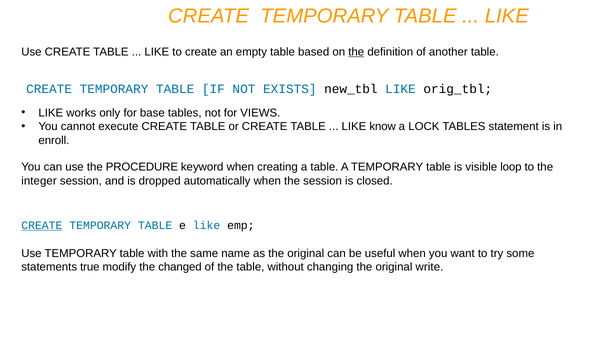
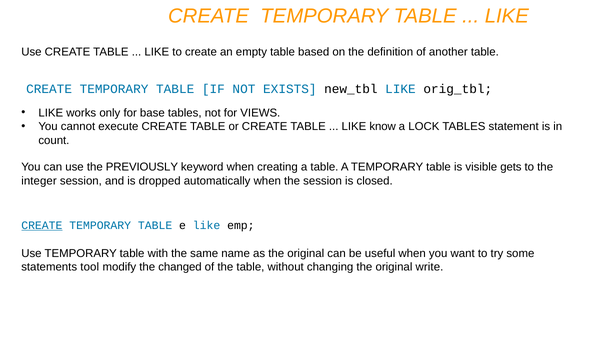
the at (356, 52) underline: present -> none
enroll: enroll -> count
PROCEDURE: PROCEDURE -> PREVIOUSLY
loop: loop -> gets
true: true -> tool
